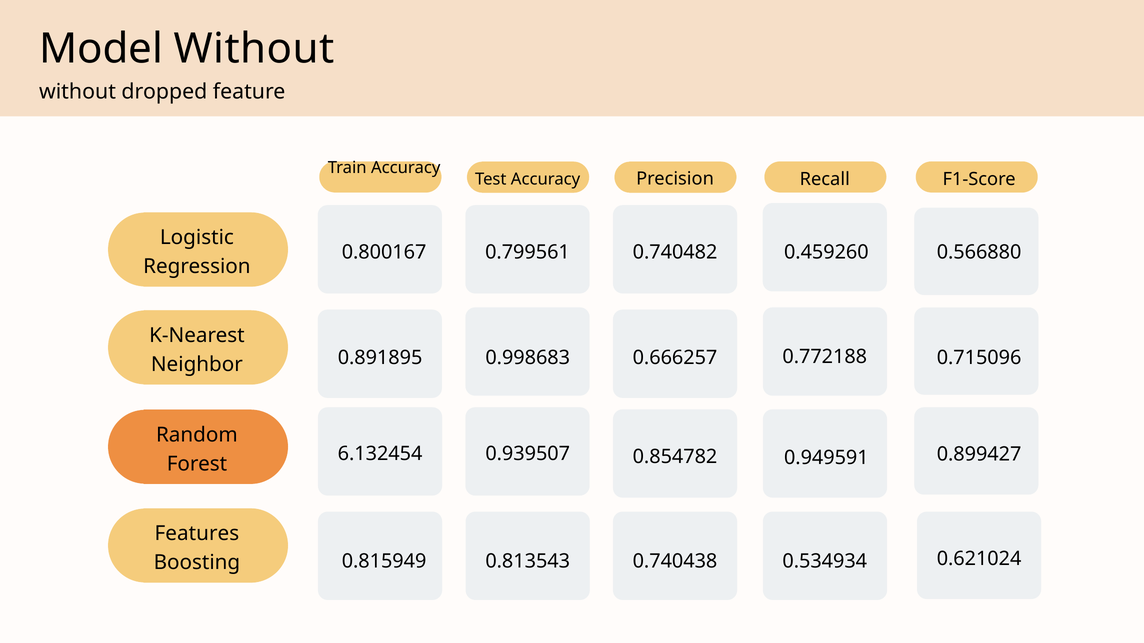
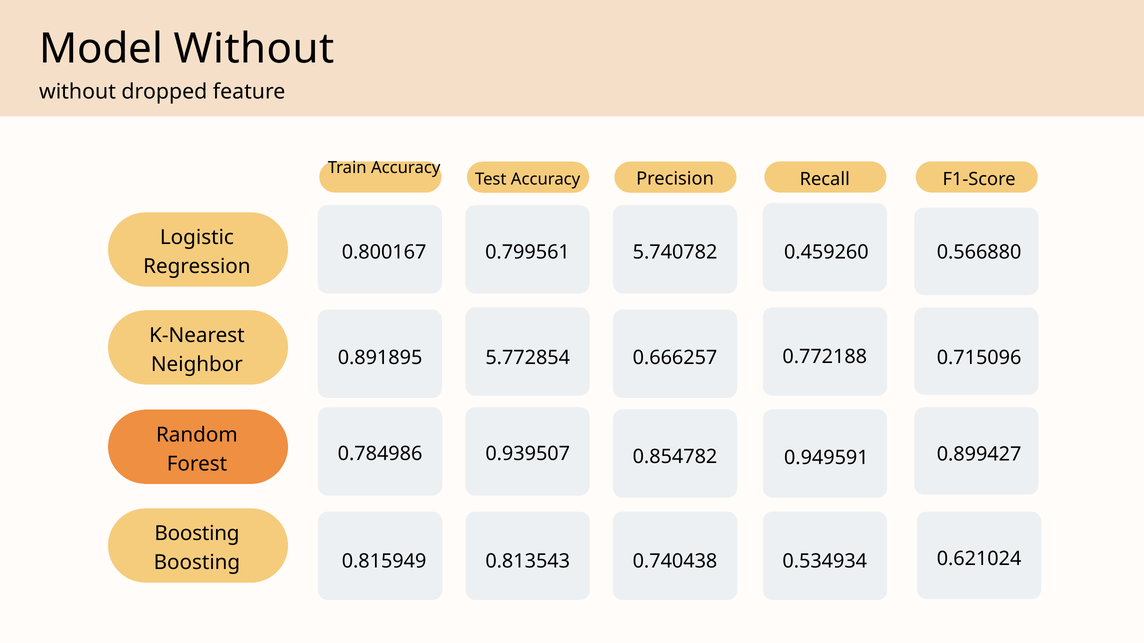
0.740482: 0.740482 -> 5.740782
0.998683: 0.998683 -> 5.772854
6.132454: 6.132454 -> 0.784986
Features at (197, 534): Features -> Boosting
